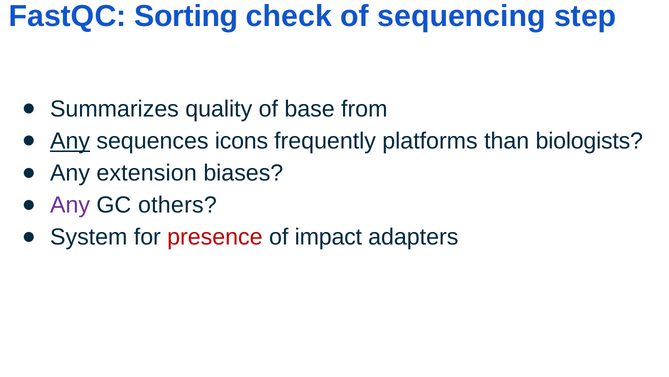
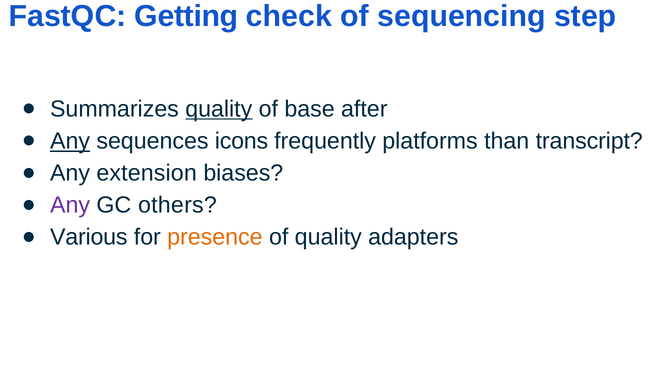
Sorting: Sorting -> Getting
quality at (219, 109) underline: none -> present
from: from -> after
biologists: biologists -> transcript
System: System -> Various
presence colour: red -> orange
of impact: impact -> quality
